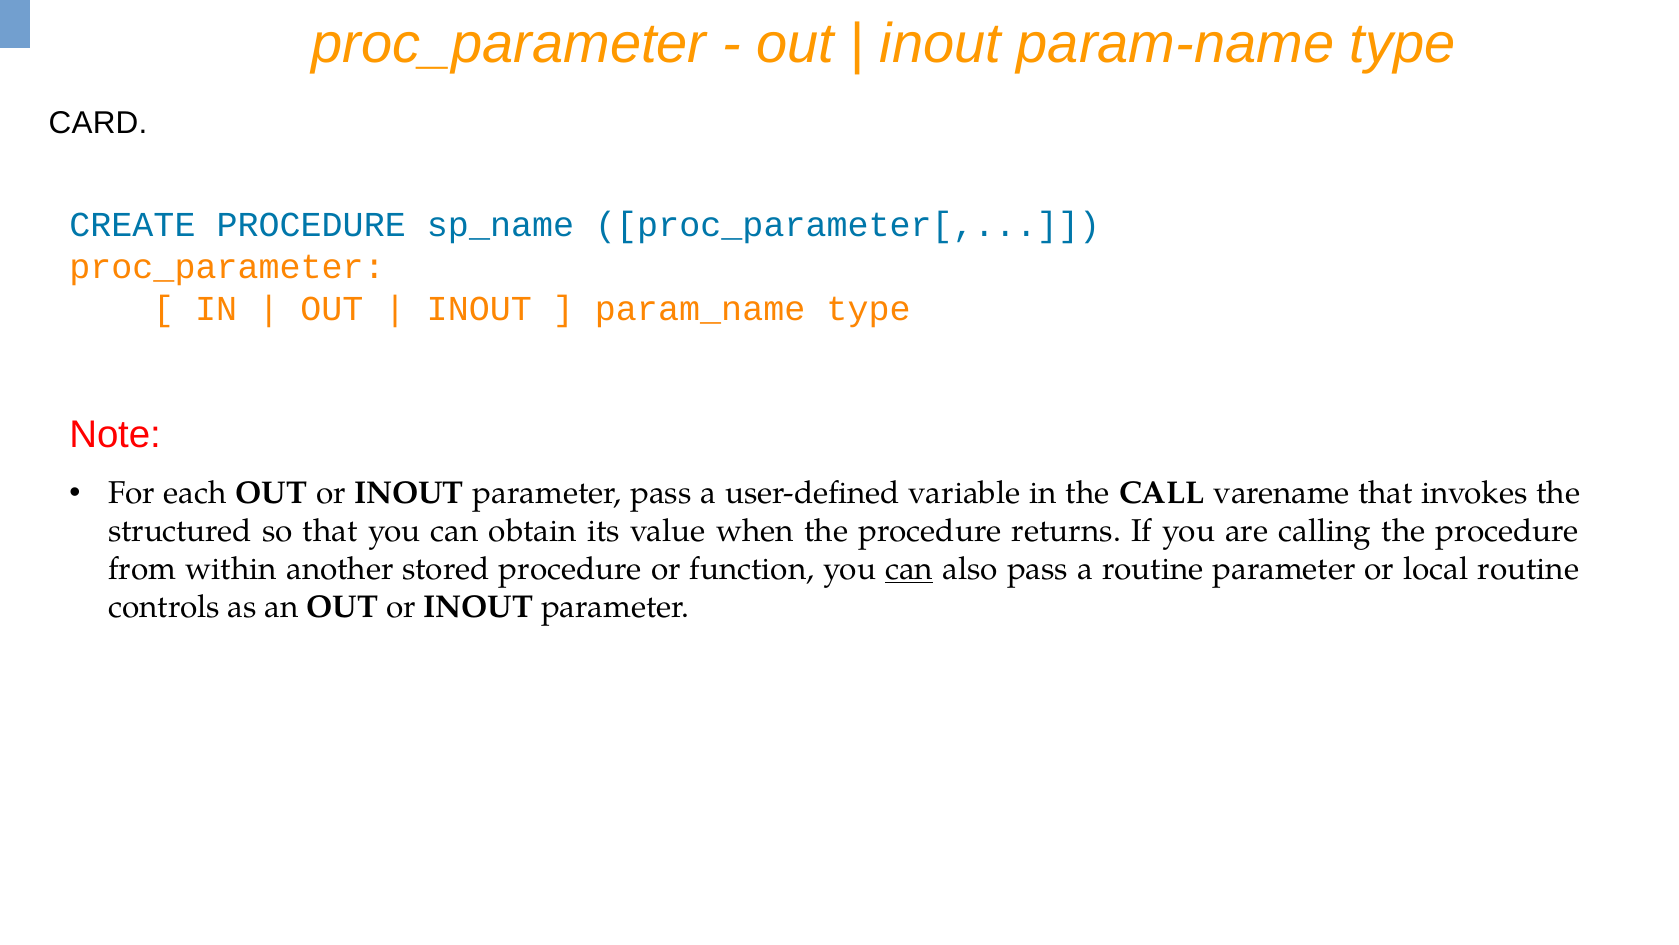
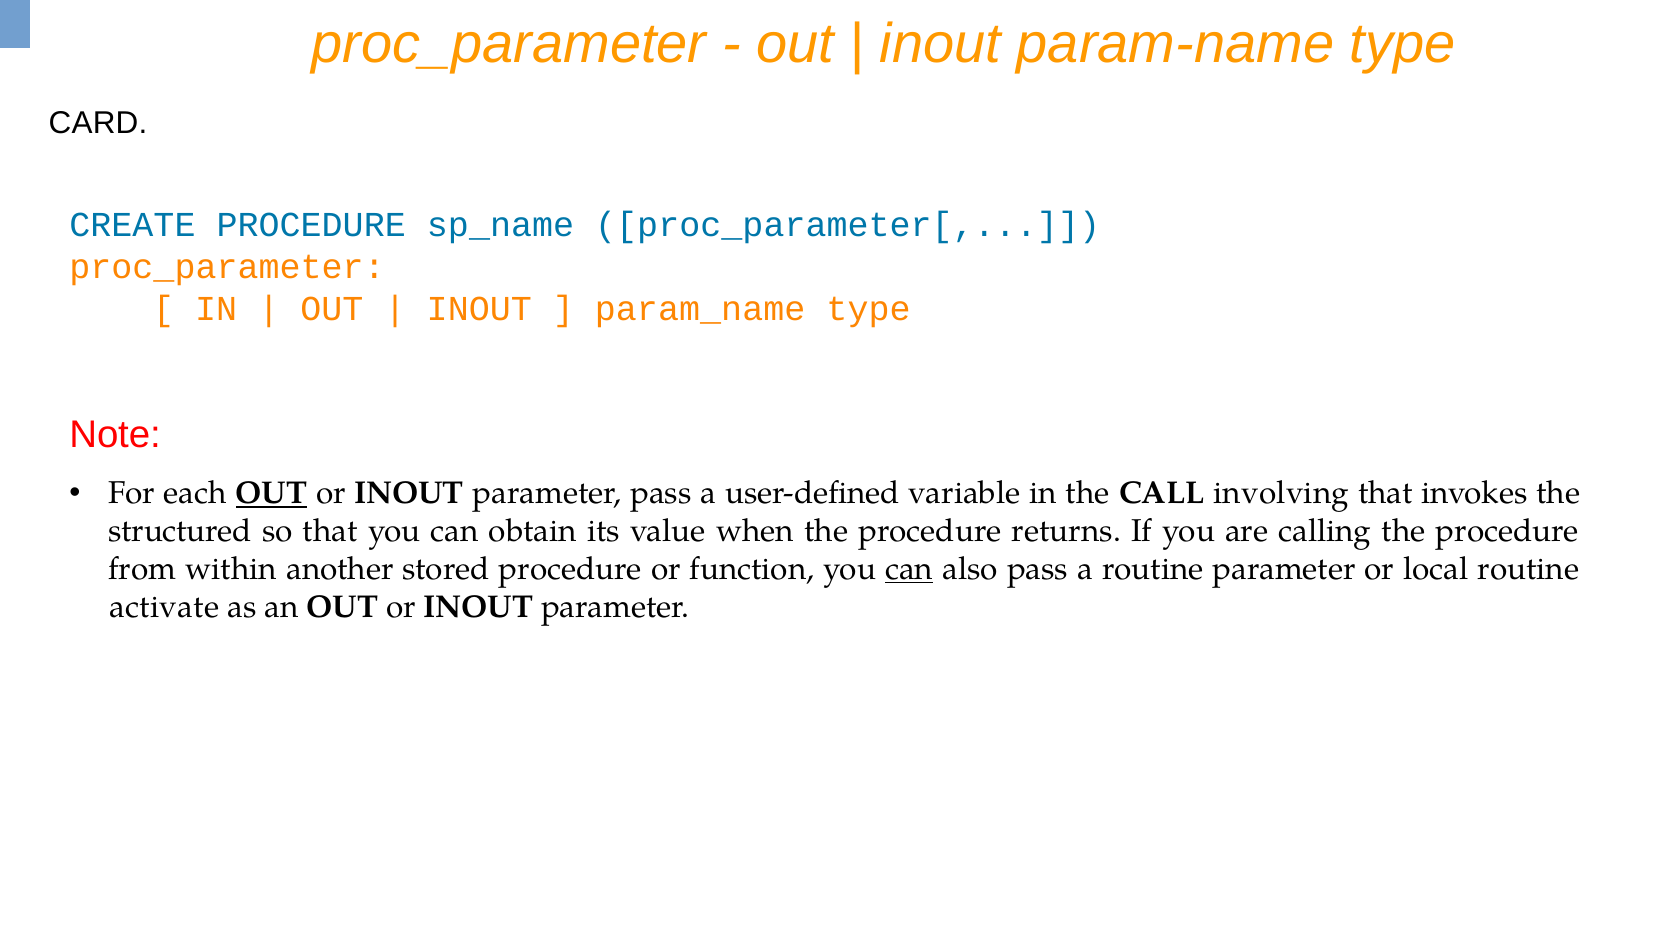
OUT at (272, 493) underline: none -> present
varename: varename -> involving
controls: controls -> activate
